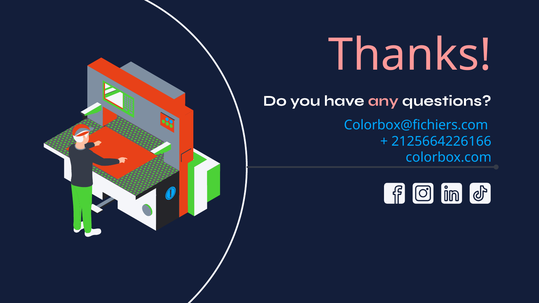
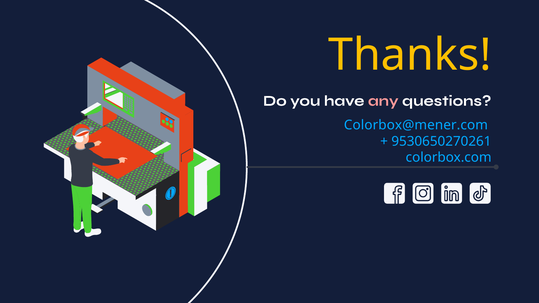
Thanks colour: pink -> yellow
Colorbox@fichiers.com: Colorbox@fichiers.com -> Colorbox@mener.com
2125664226166: 2125664226166 -> 9530650270261
